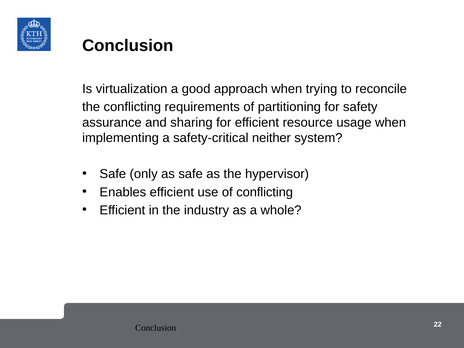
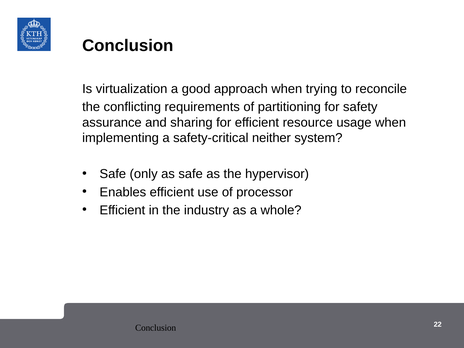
of conflicting: conflicting -> processor
